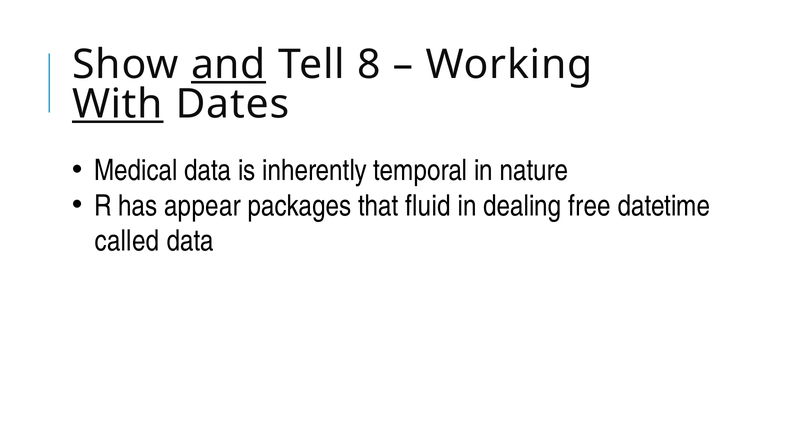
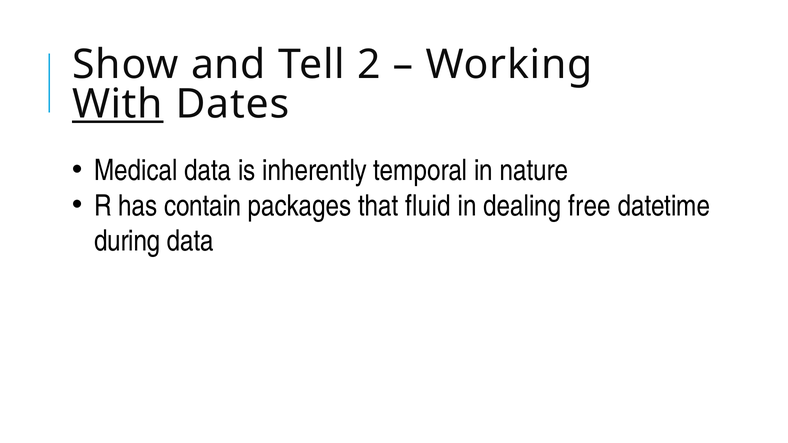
and underline: present -> none
8: 8 -> 2
appear: appear -> contain
called: called -> during
